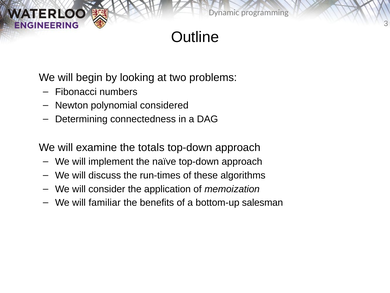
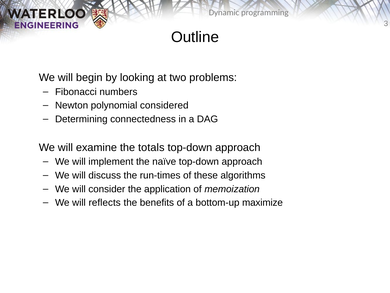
familiar: familiar -> reflects
salesman: salesman -> maximize
